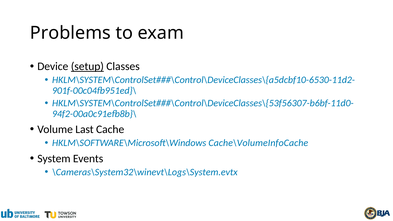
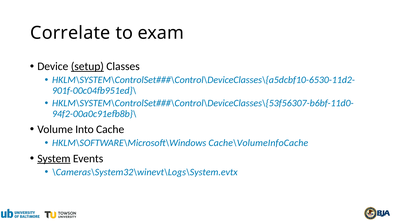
Problems: Problems -> Correlate
Last: Last -> Into
System underline: none -> present
